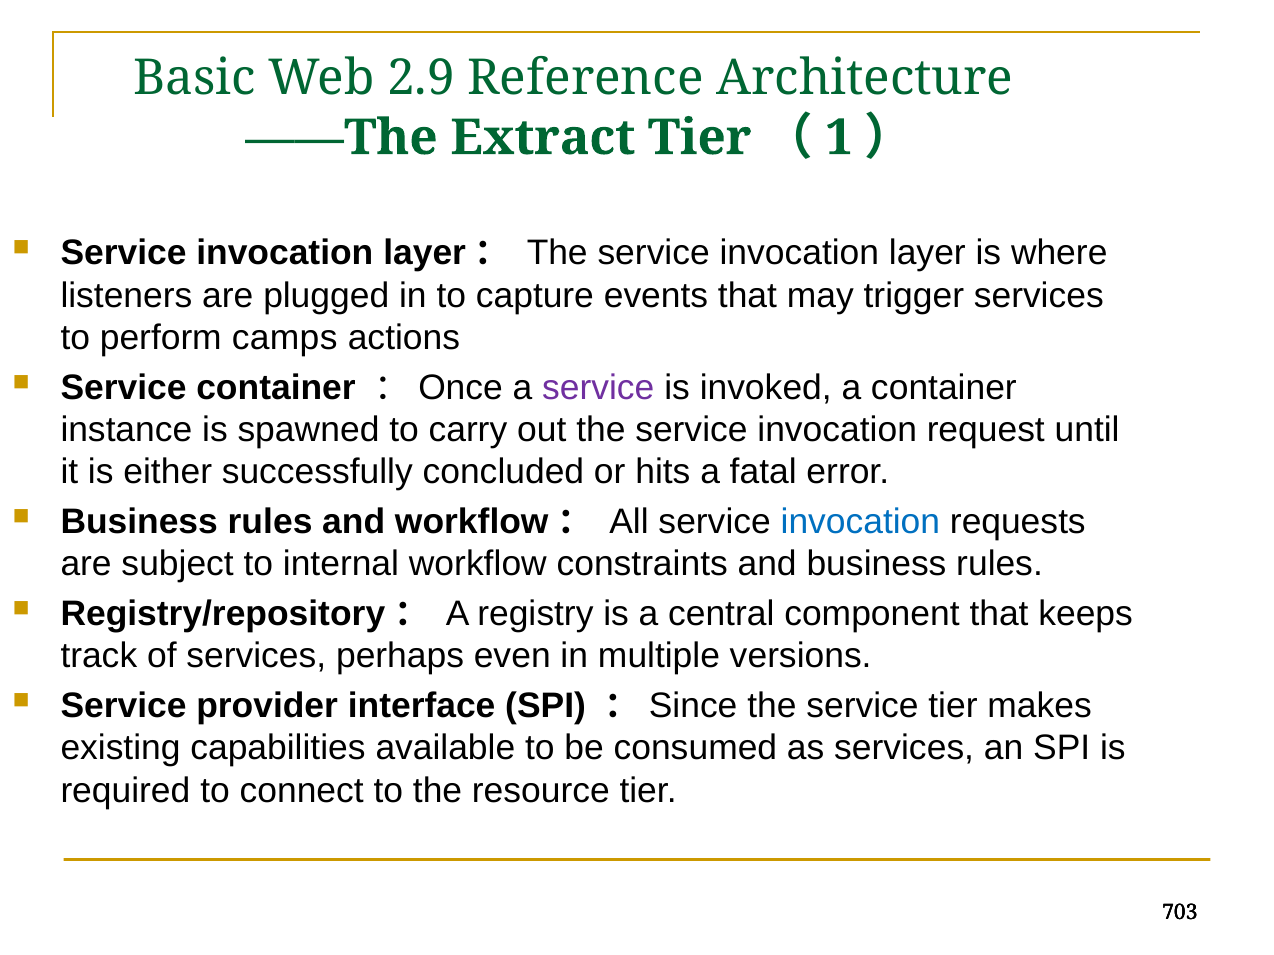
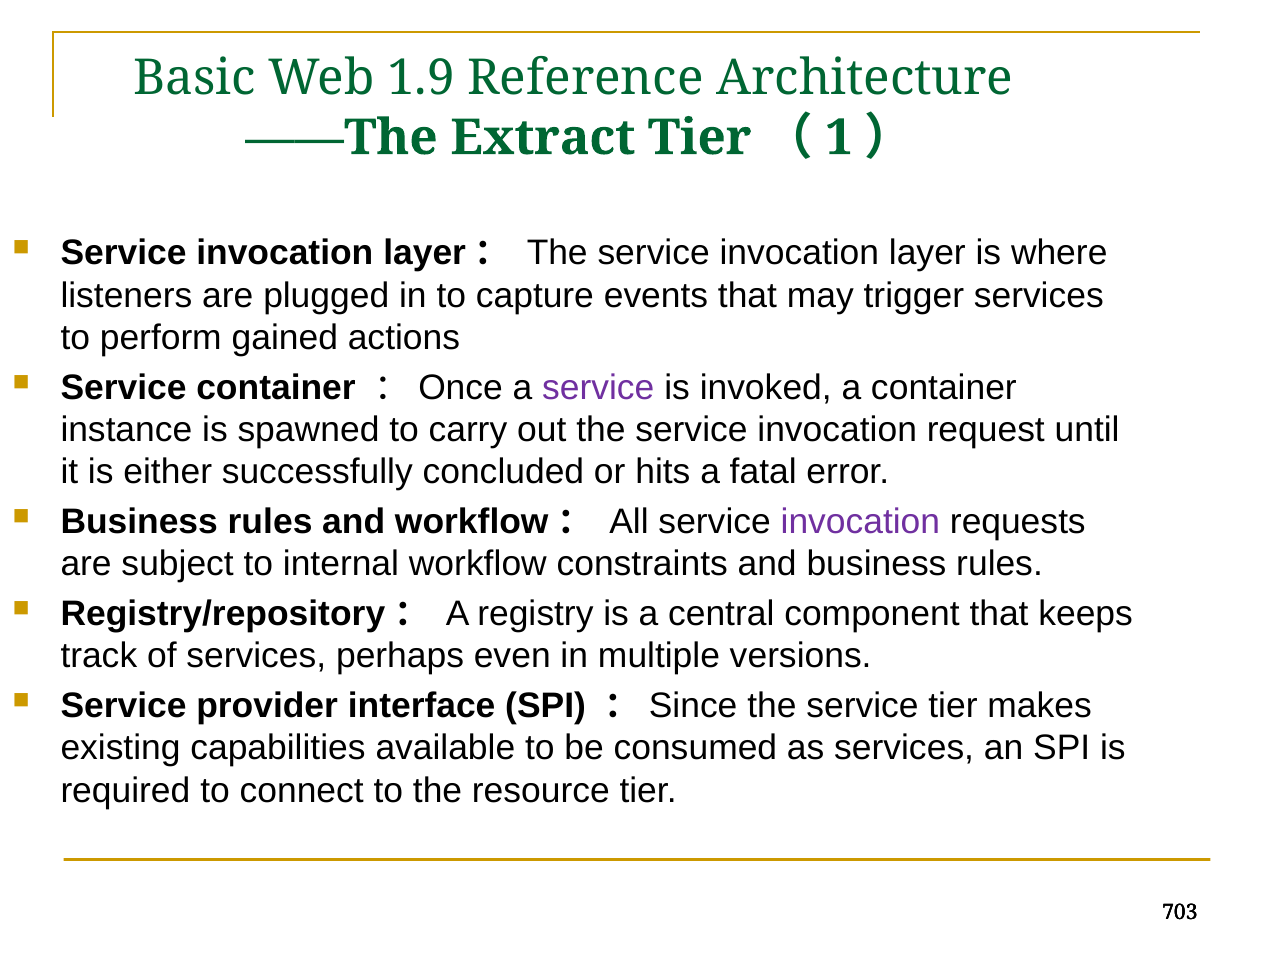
2.9: 2.9 -> 1.9
camps: camps -> gained
invocation at (860, 522) colour: blue -> purple
